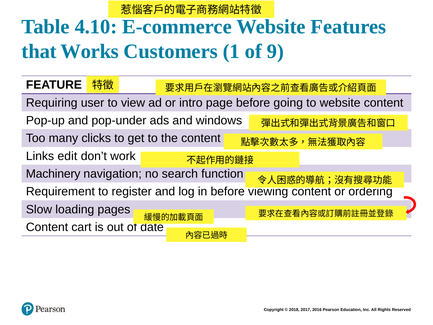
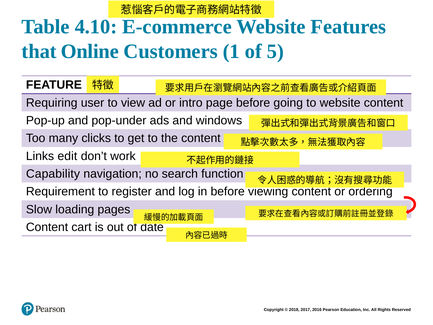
Works: Works -> Online
9: 9 -> 5
Machinery: Machinery -> Capability
